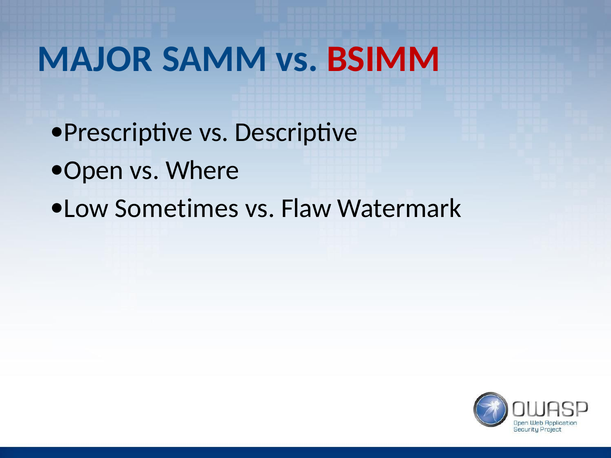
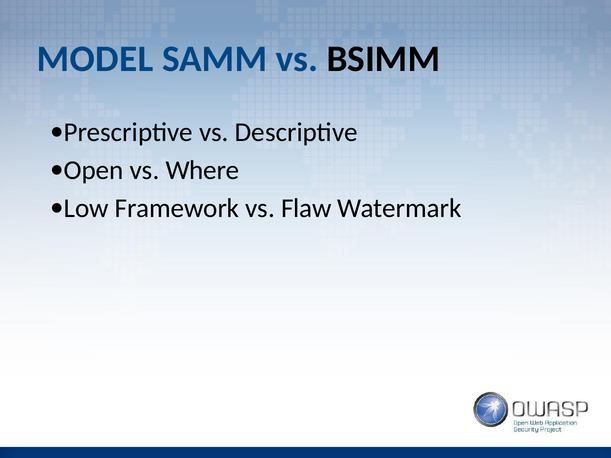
MAJOR: MAJOR -> MODEL
BSIMM colour: red -> black
Sometimes: Sometimes -> Framework
